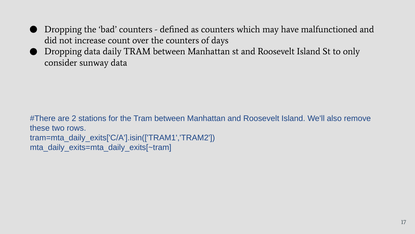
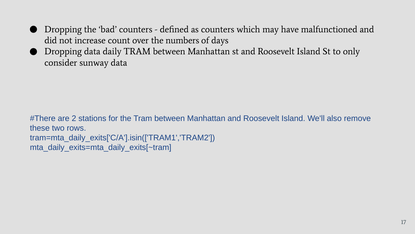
the counters: counters -> numbers
